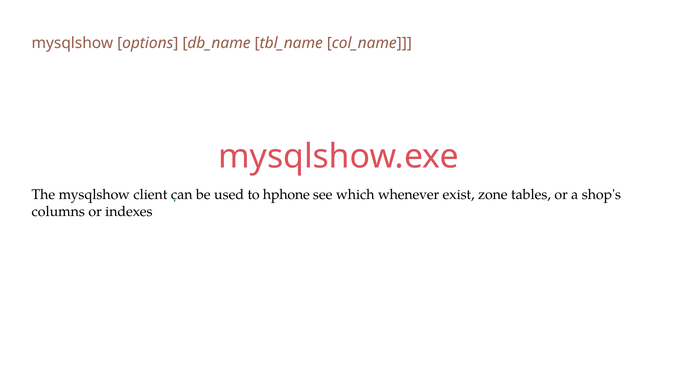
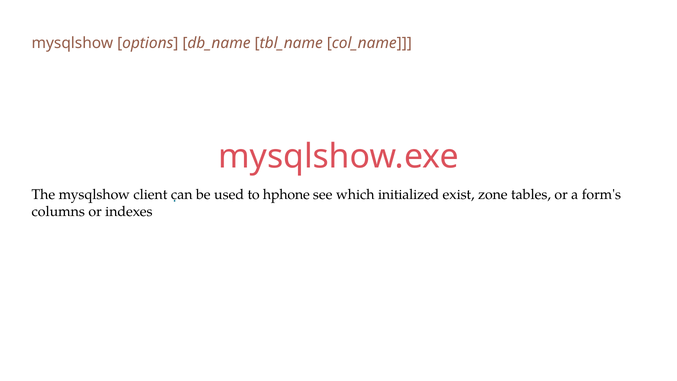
whenever: whenever -> initialized
shop's: shop's -> form's
